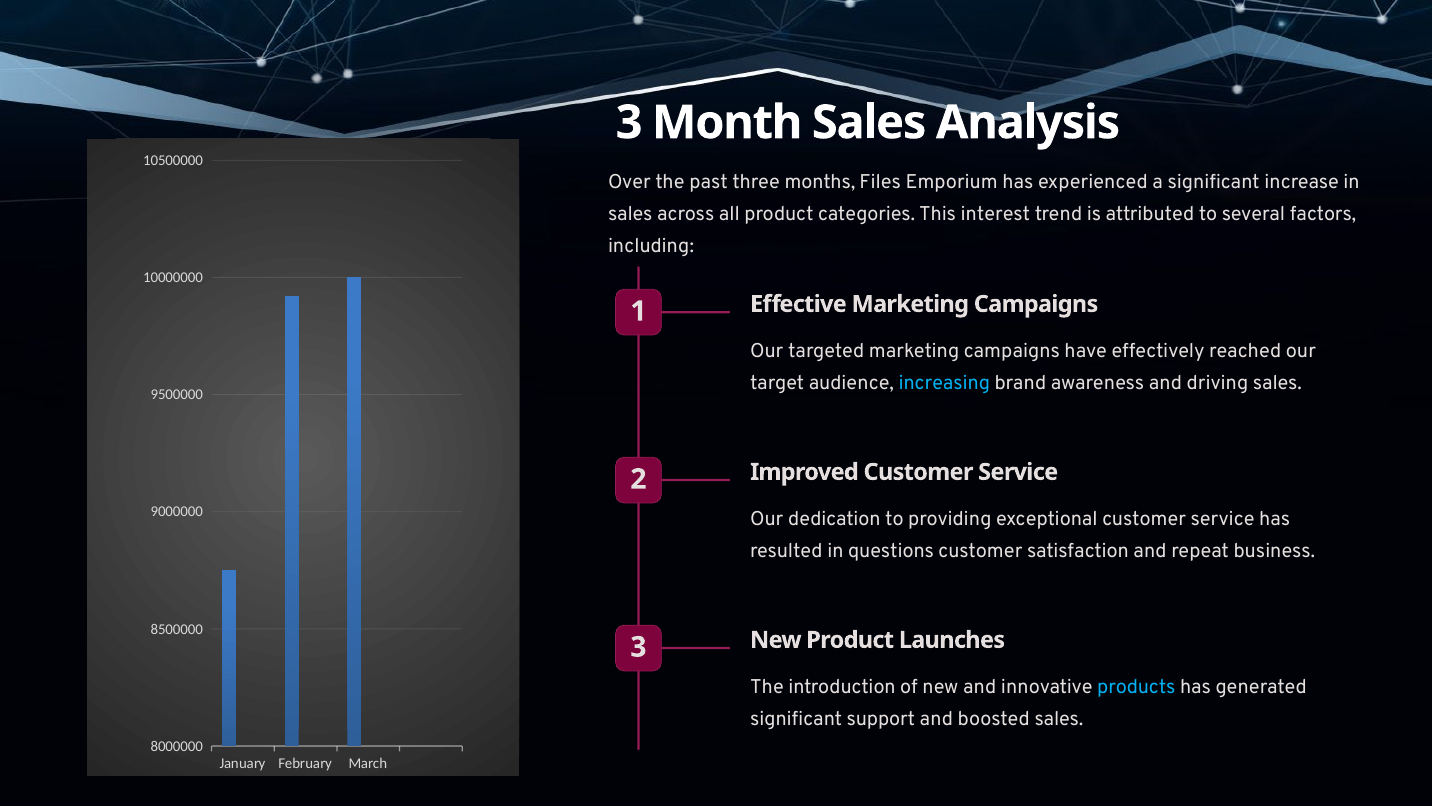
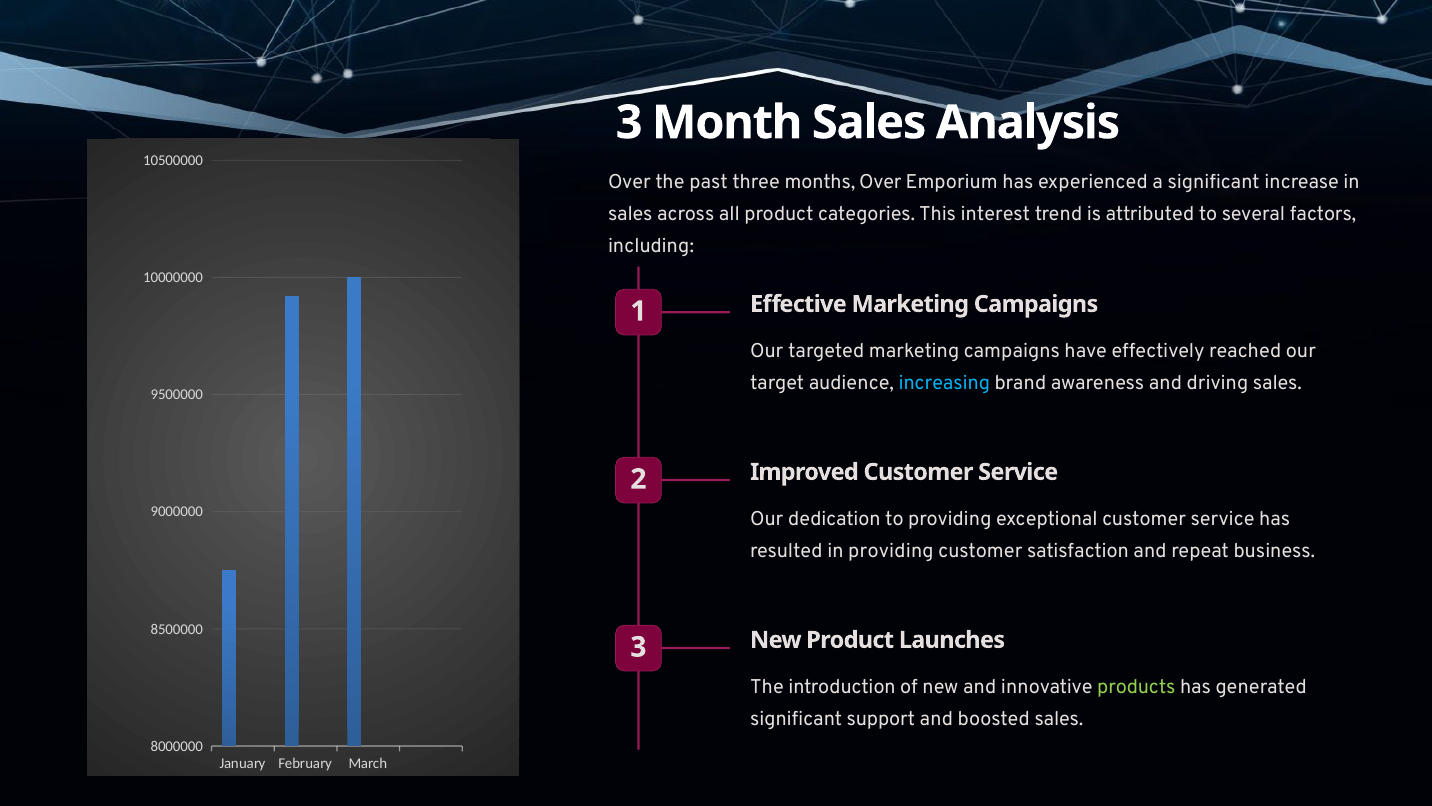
months Files: Files -> Over
in questions: questions -> providing
products colour: light blue -> light green
